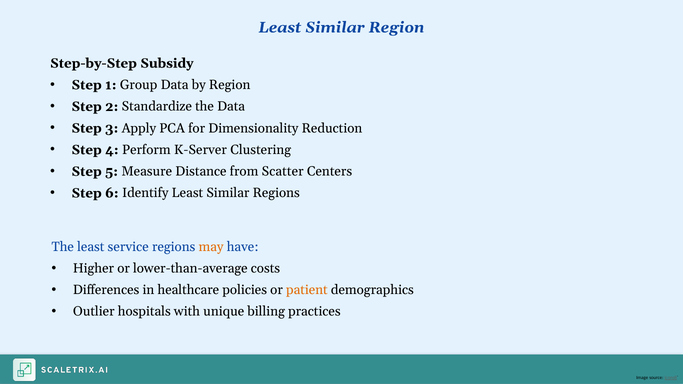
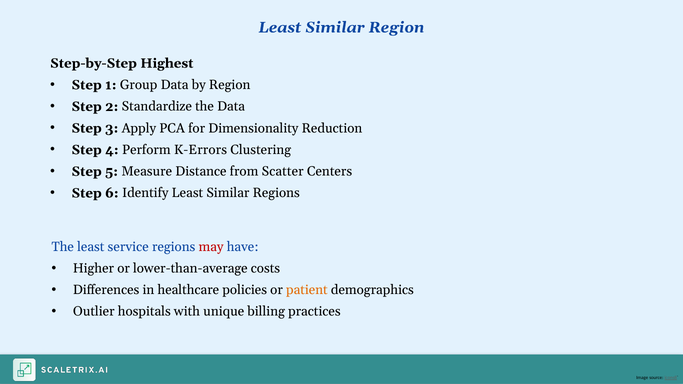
Subsidy: Subsidy -> Highest
K-Server: K-Server -> K-Errors
may colour: orange -> red
